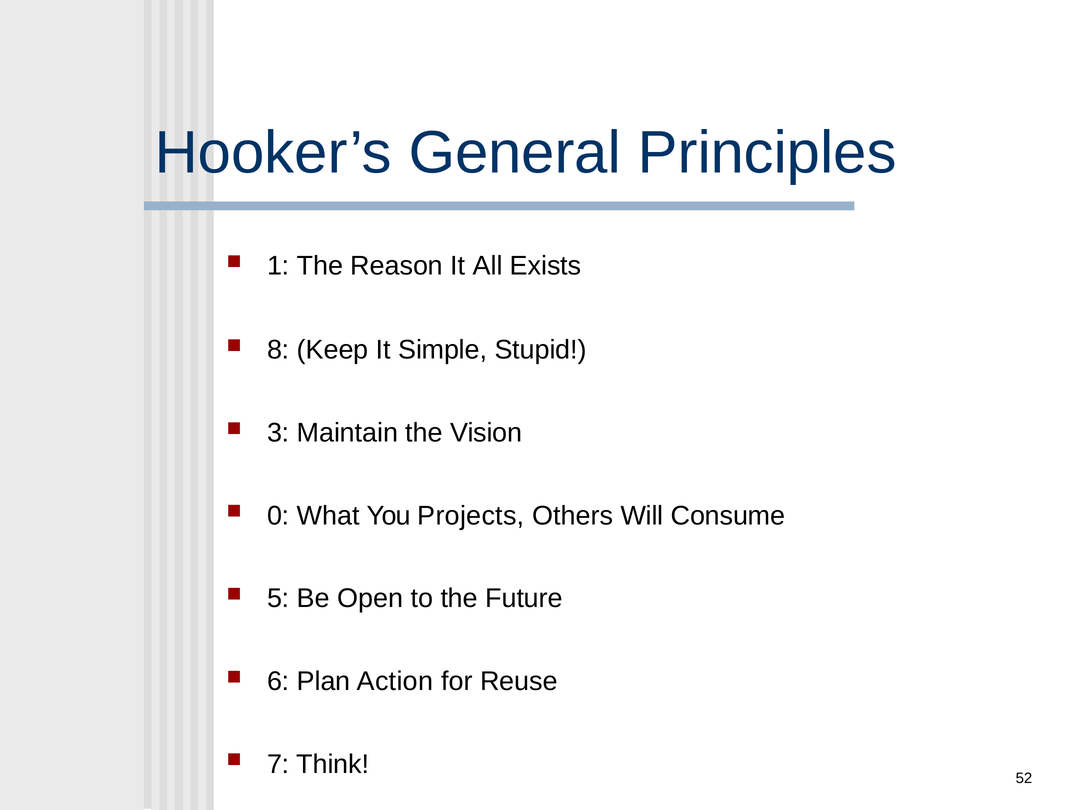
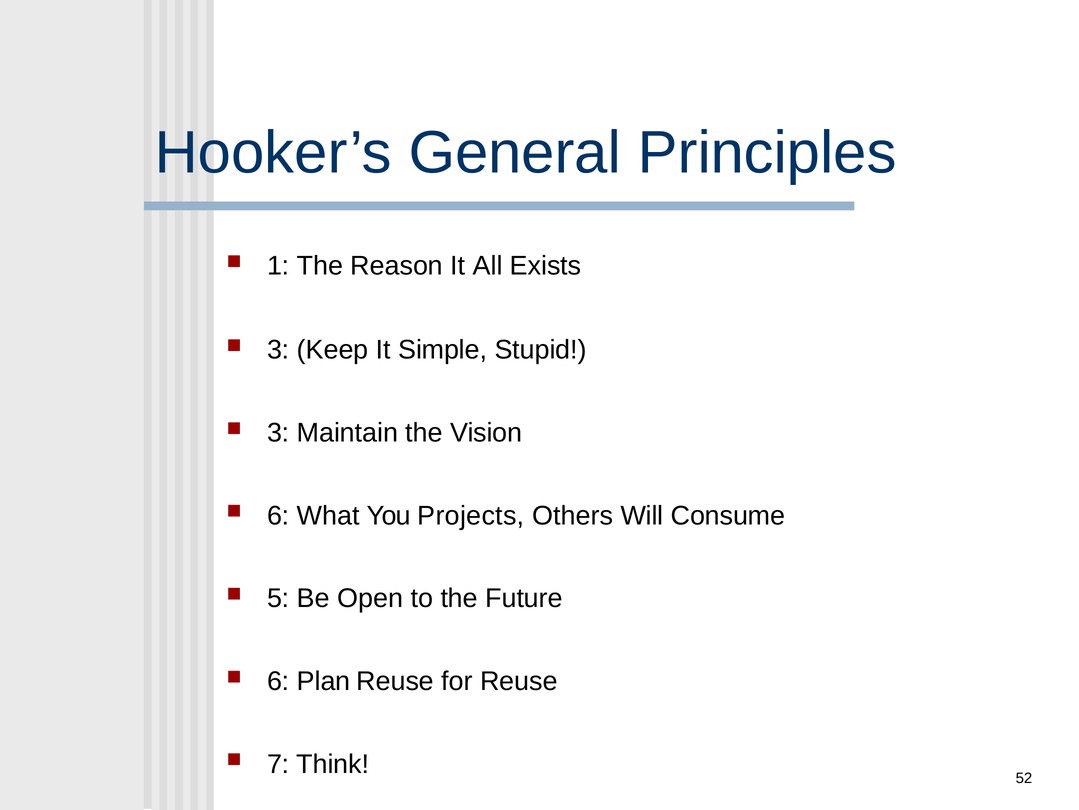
8 at (278, 350): 8 -> 3
0 at (278, 515): 0 -> 6
Plan Action: Action -> Reuse
